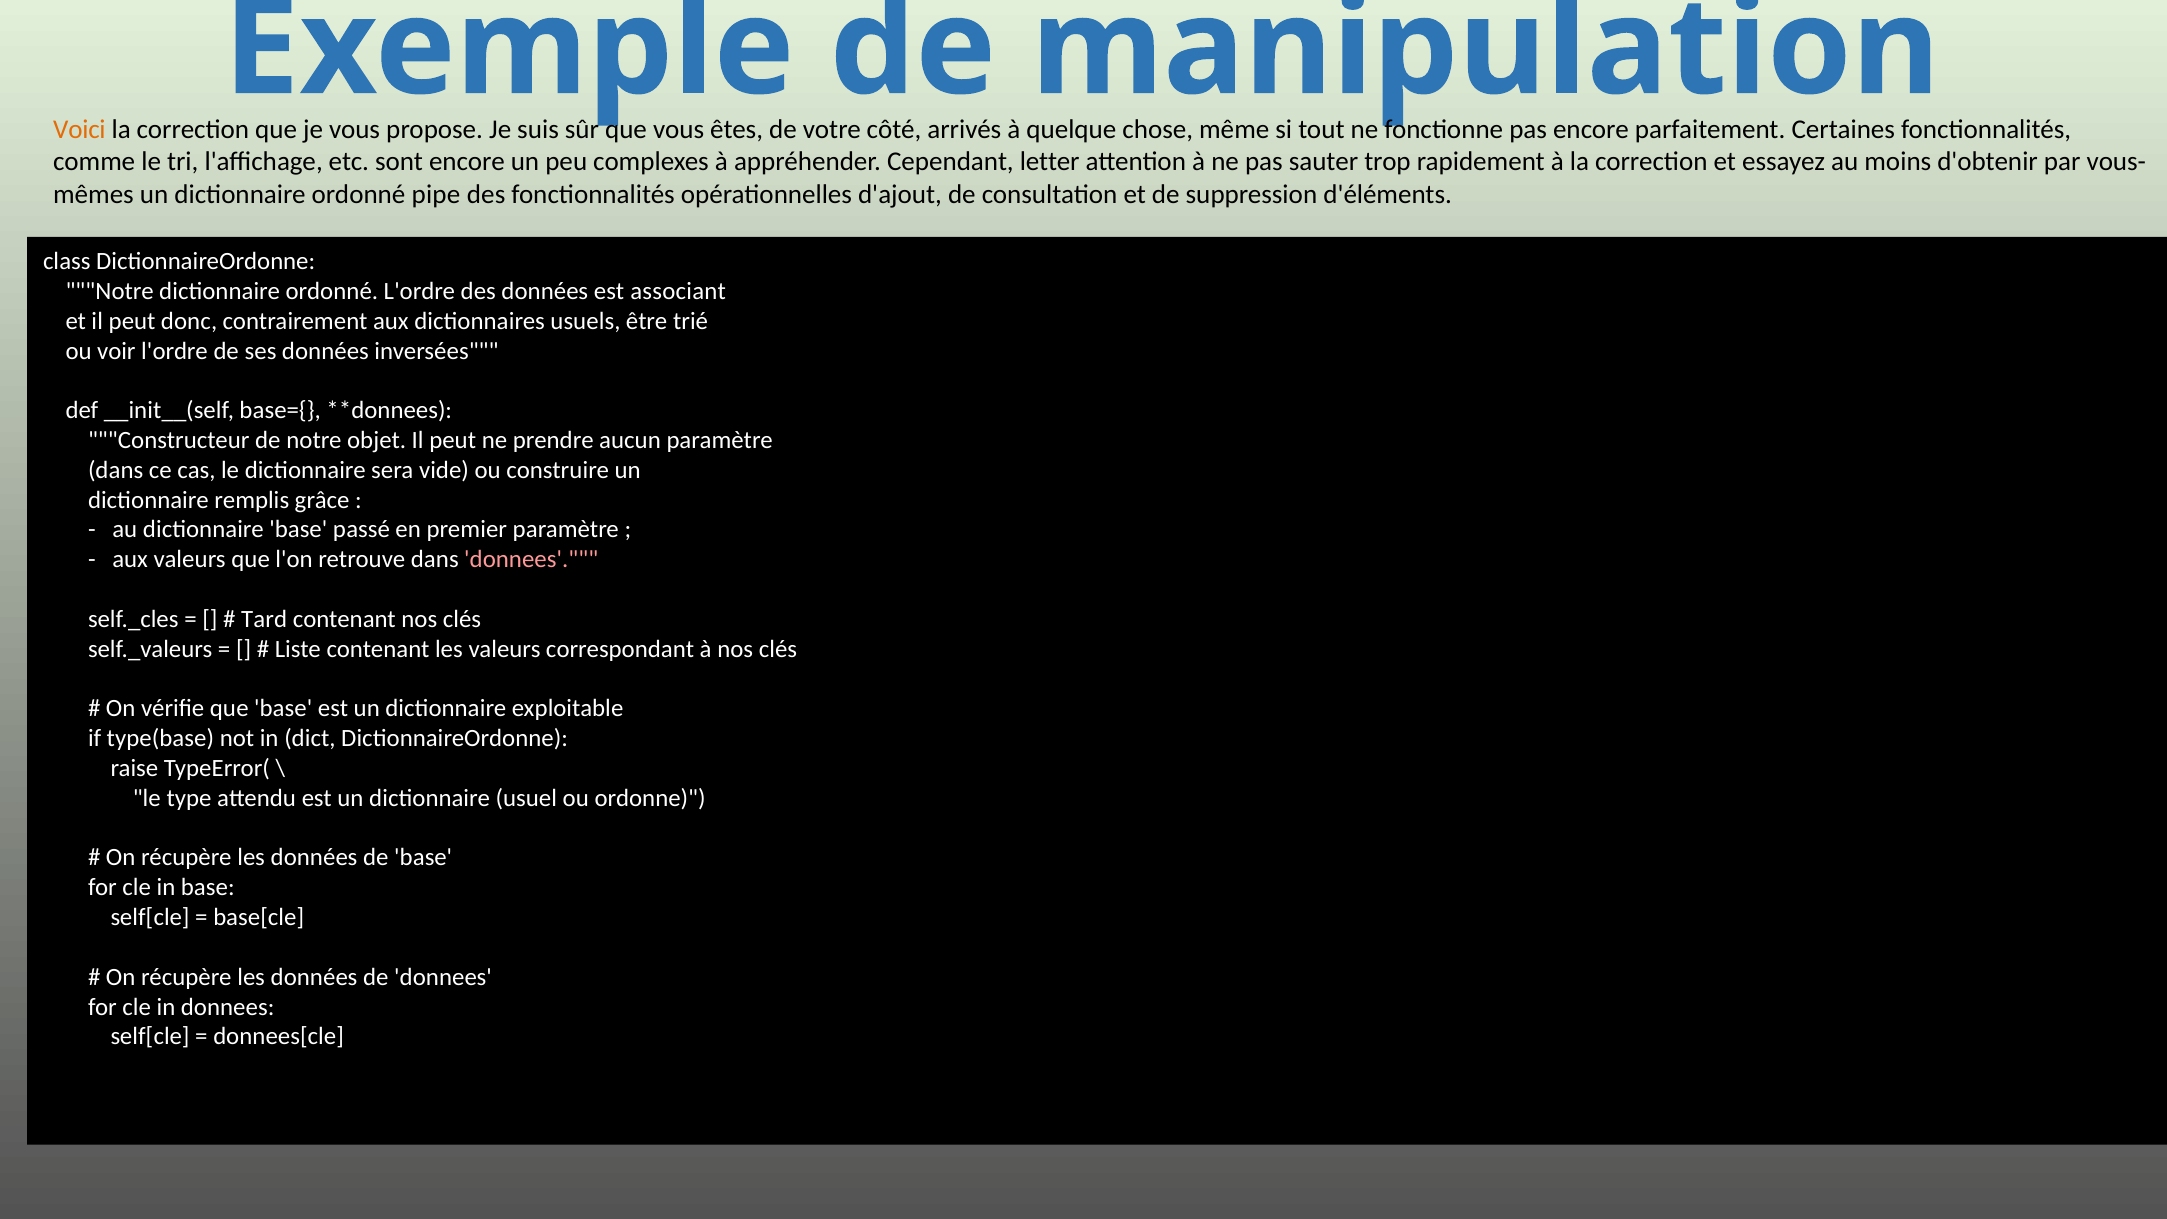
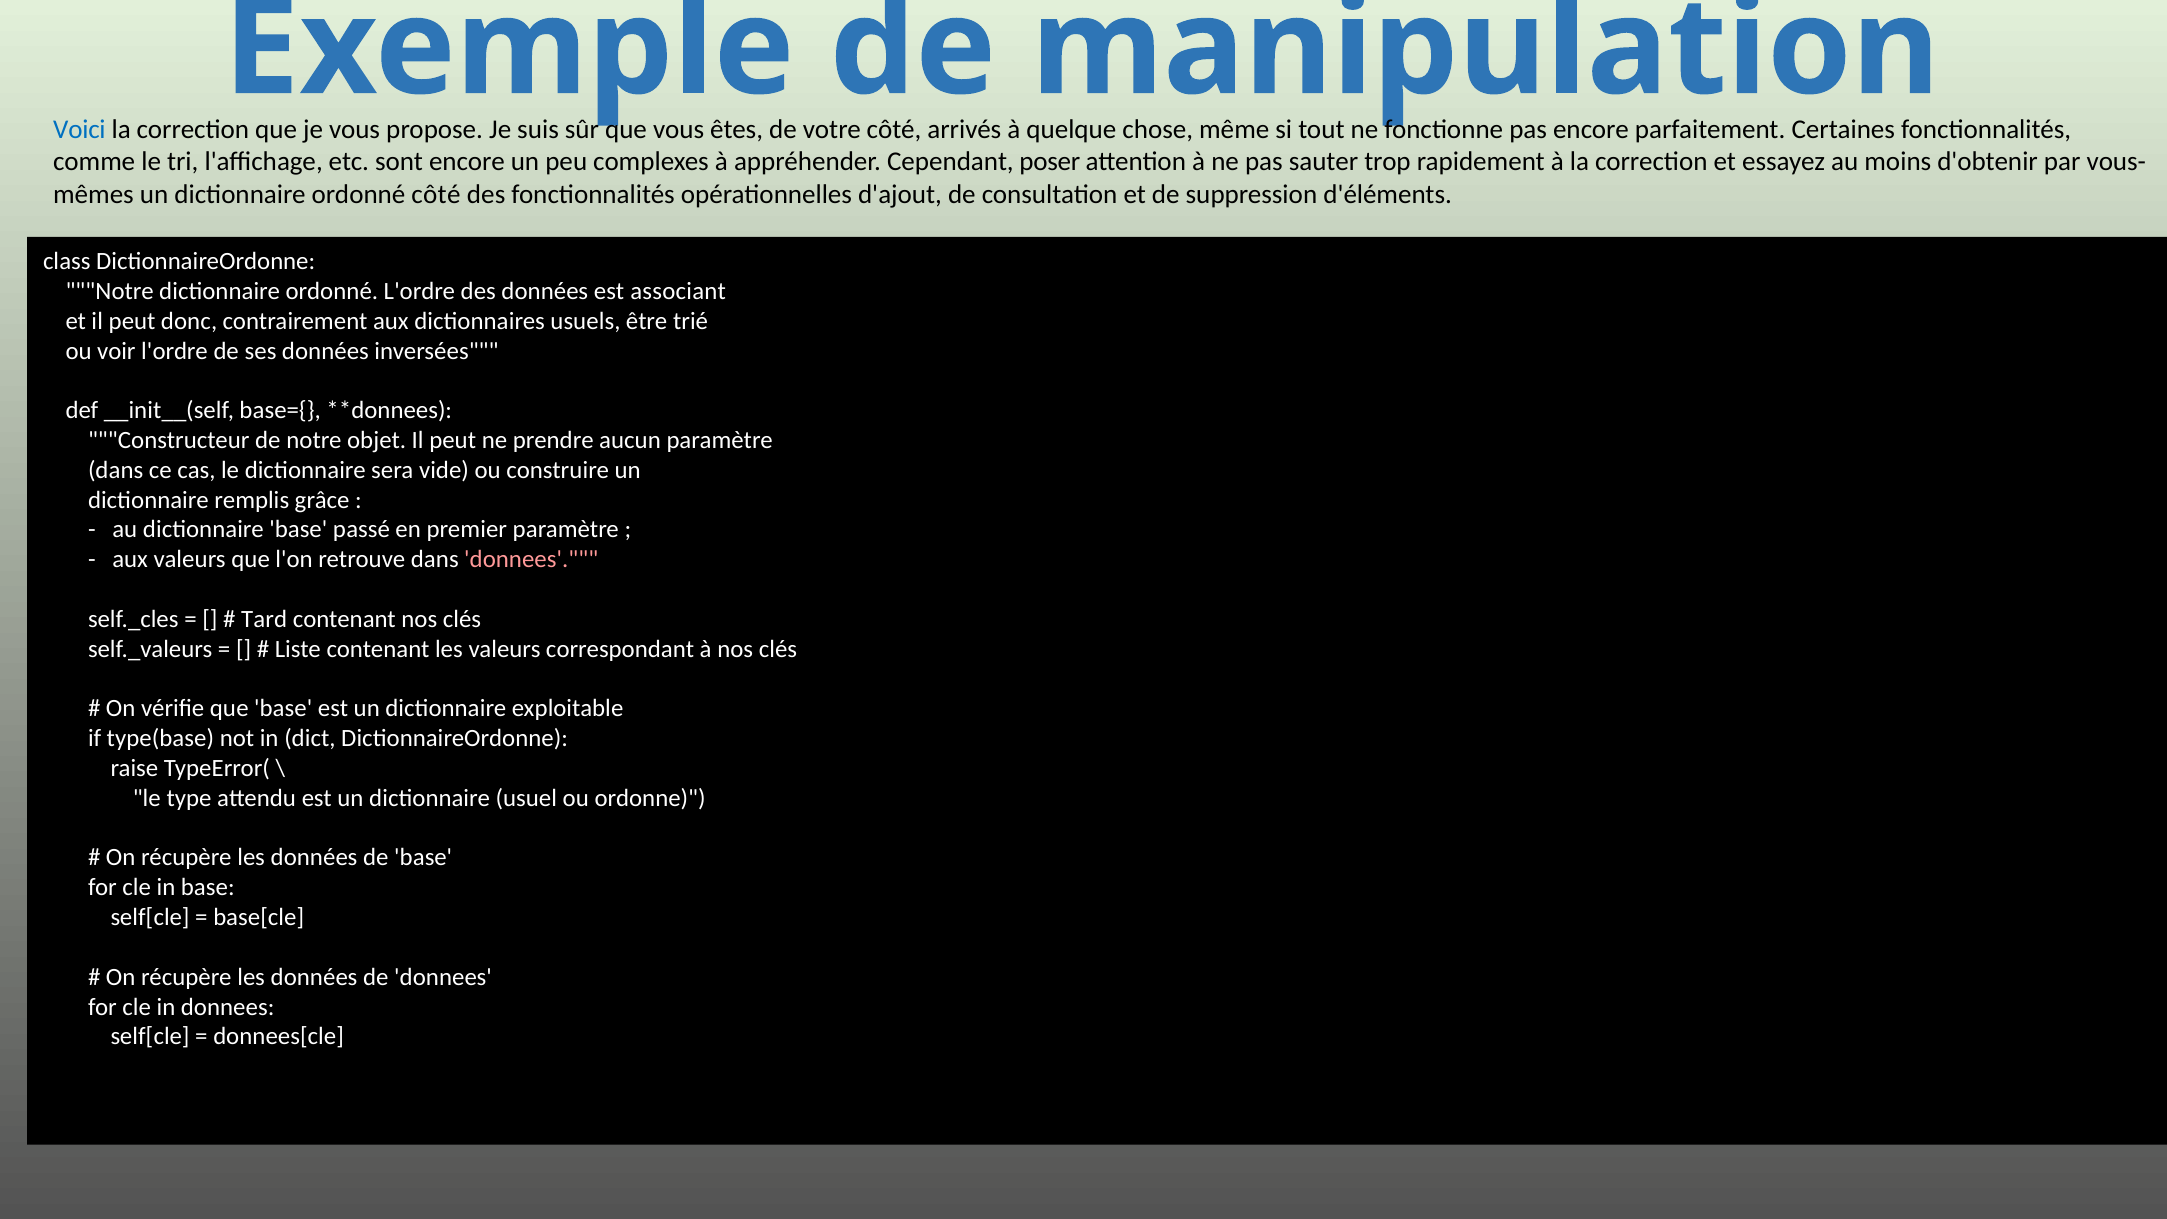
Voici colour: orange -> blue
letter: letter -> poser
ordonné pipe: pipe -> côté
